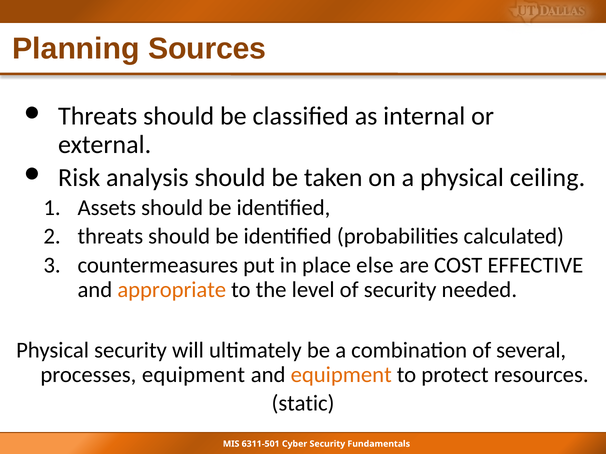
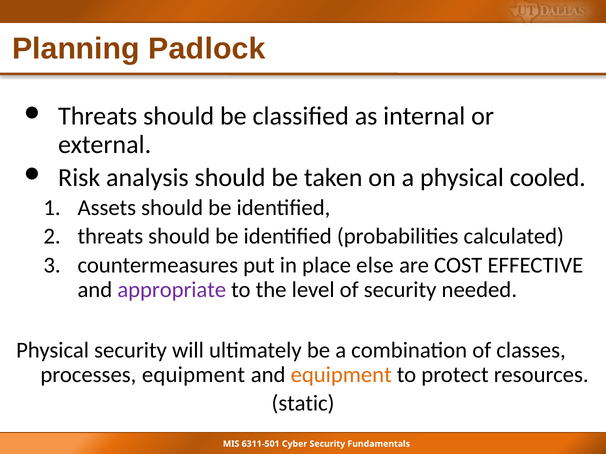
Sources: Sources -> Padlock
ceiling: ceiling -> cooled
appropriate colour: orange -> purple
several: several -> classes
